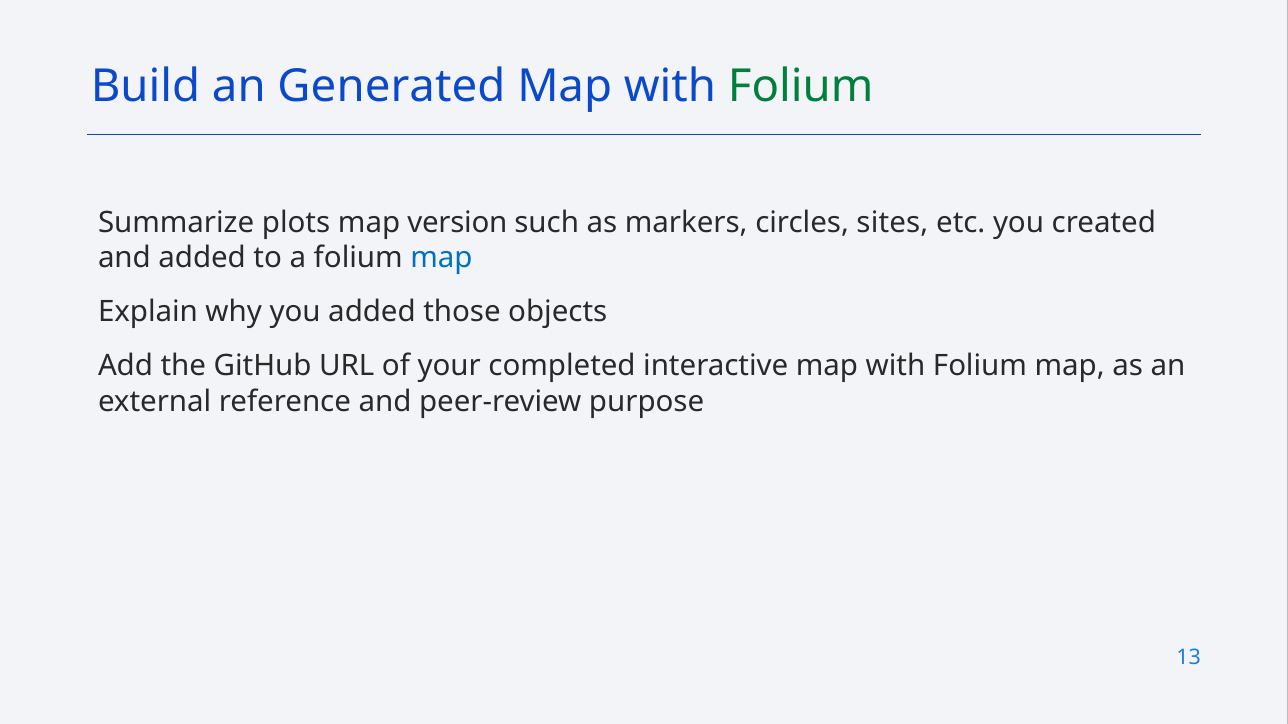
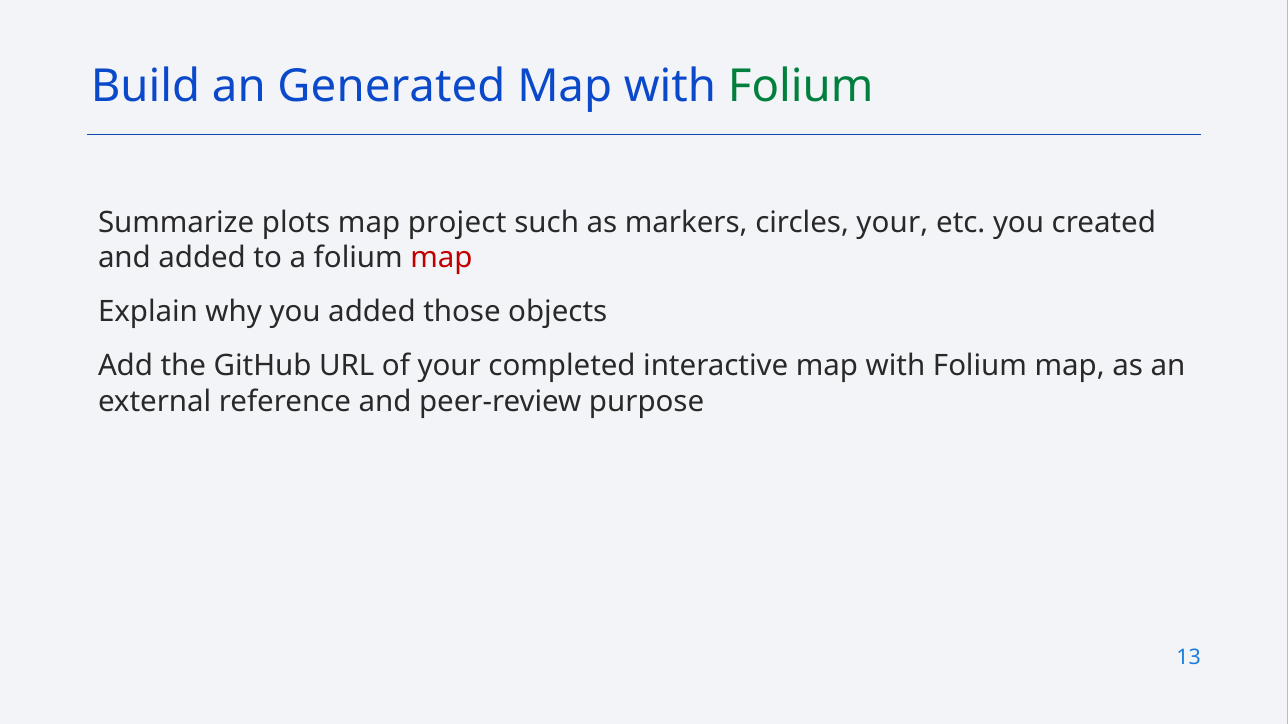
version: version -> project
circles sites: sites -> your
map at (441, 258) colour: blue -> red
